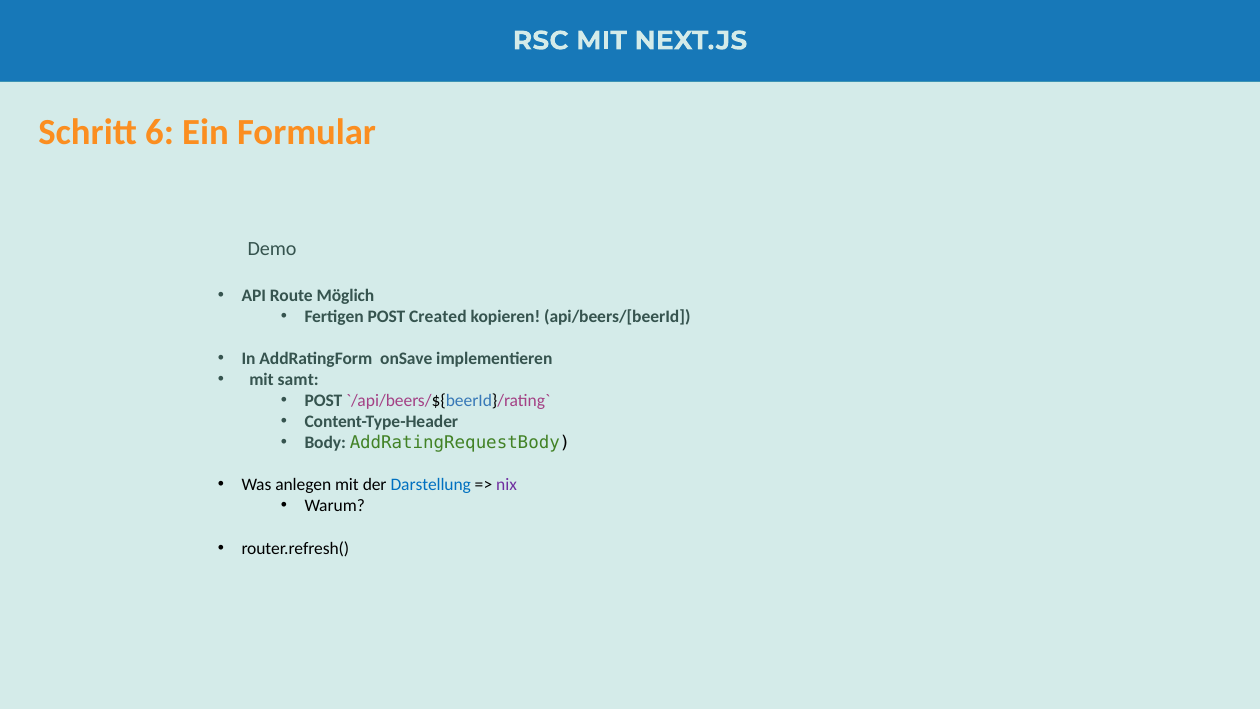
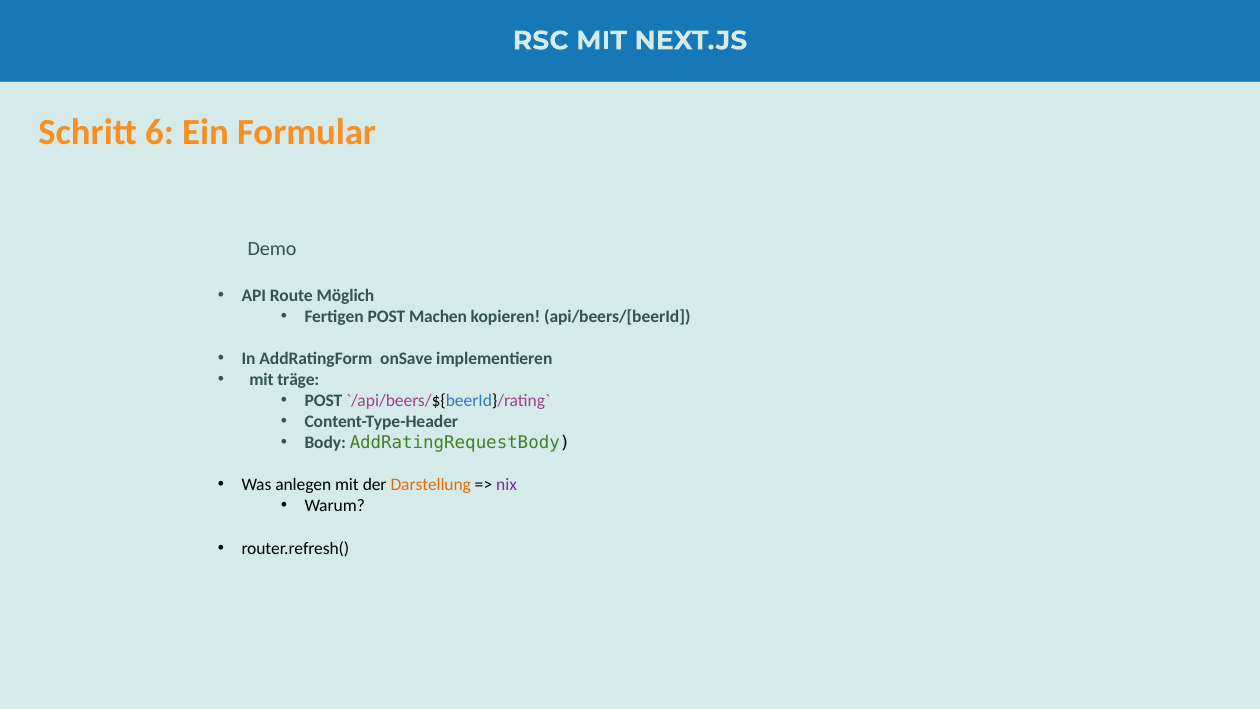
Created: Created -> Machen
samt: samt -> träge
Darstellung colour: blue -> orange
